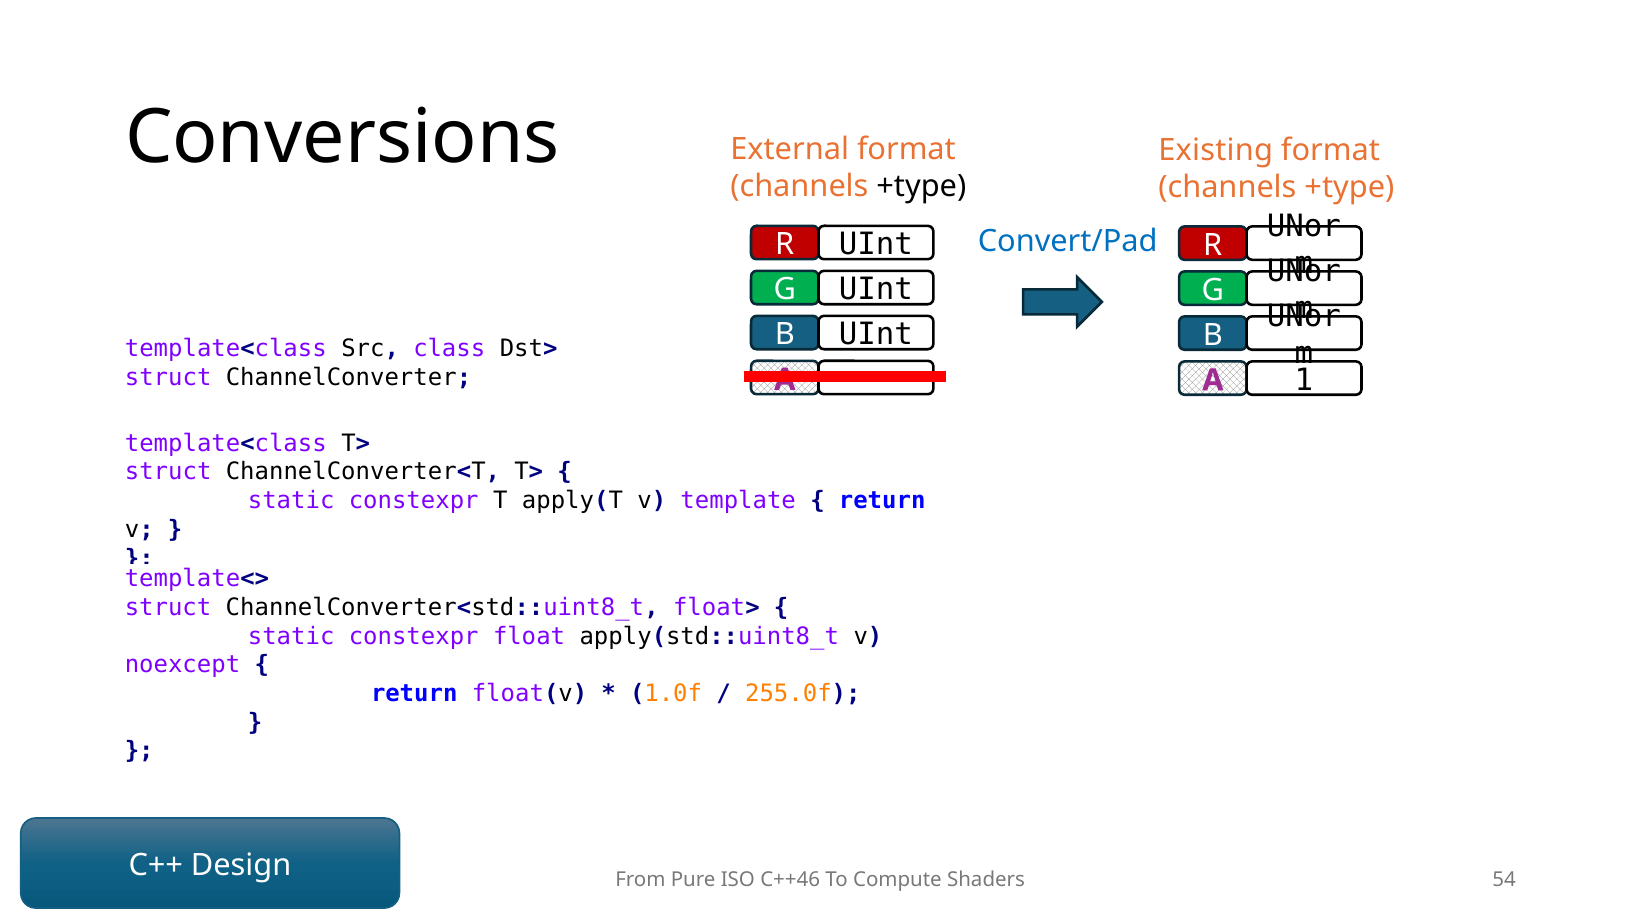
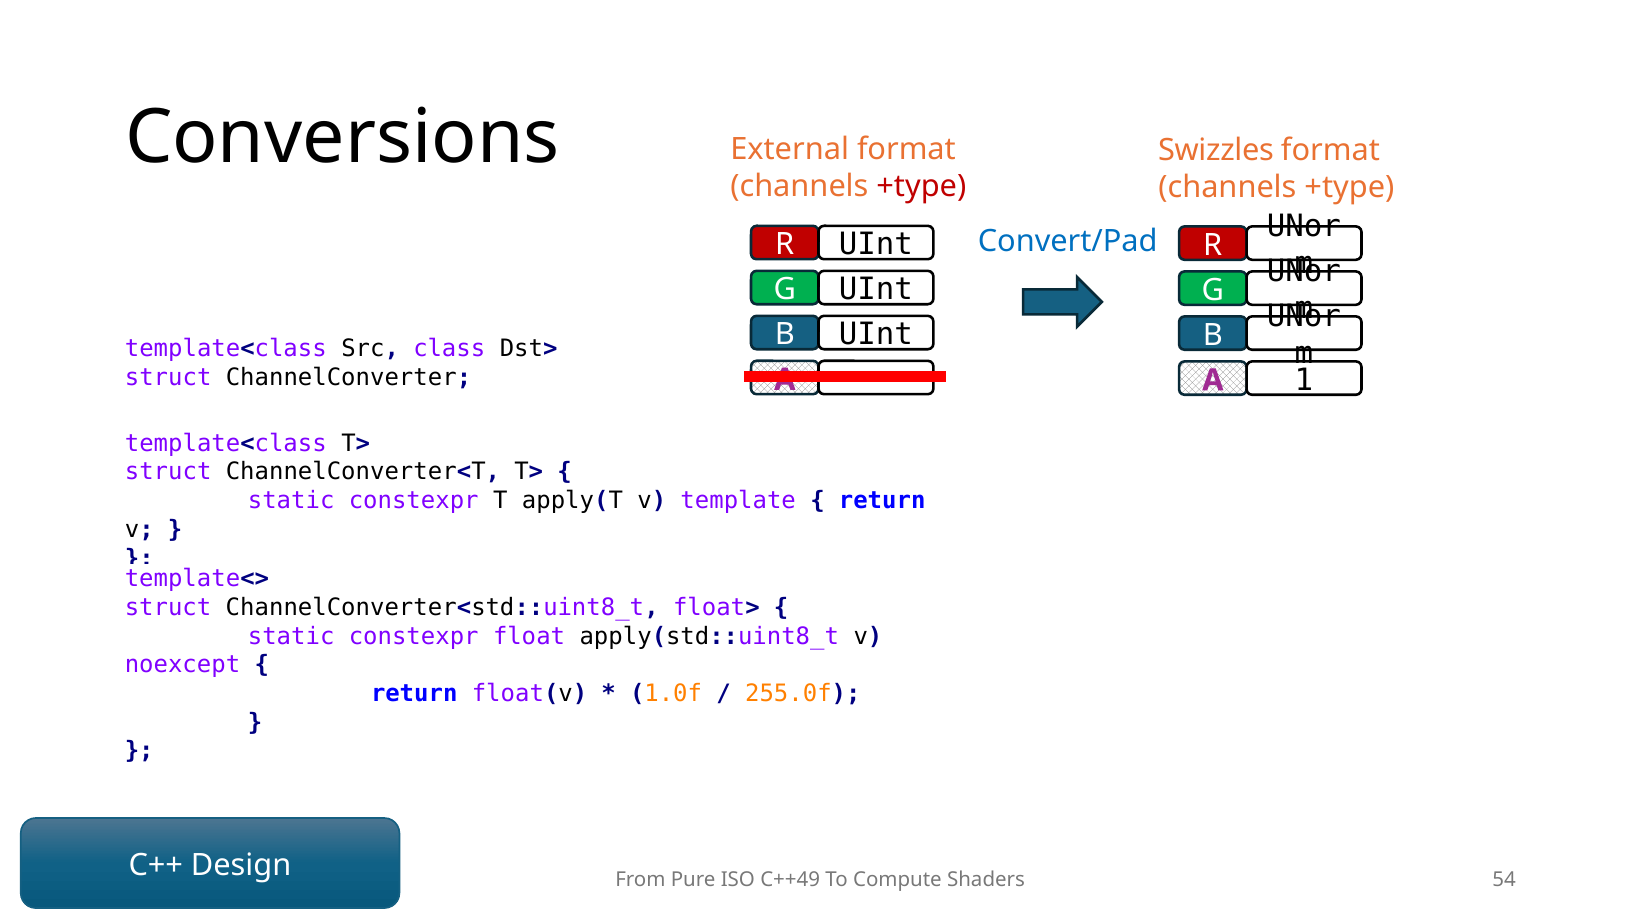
Existing: Existing -> Swizzles
+type at (921, 187) colour: black -> red
C++46: C++46 -> C++49
